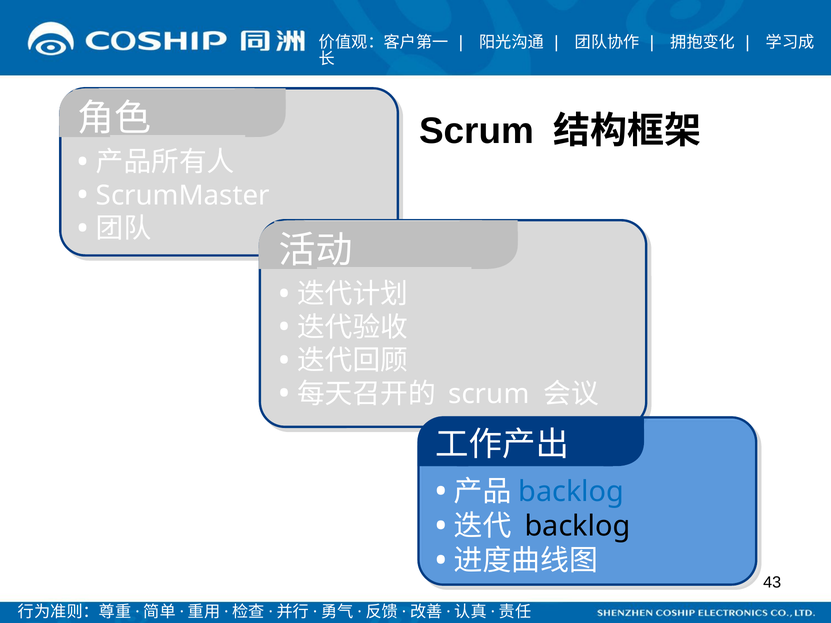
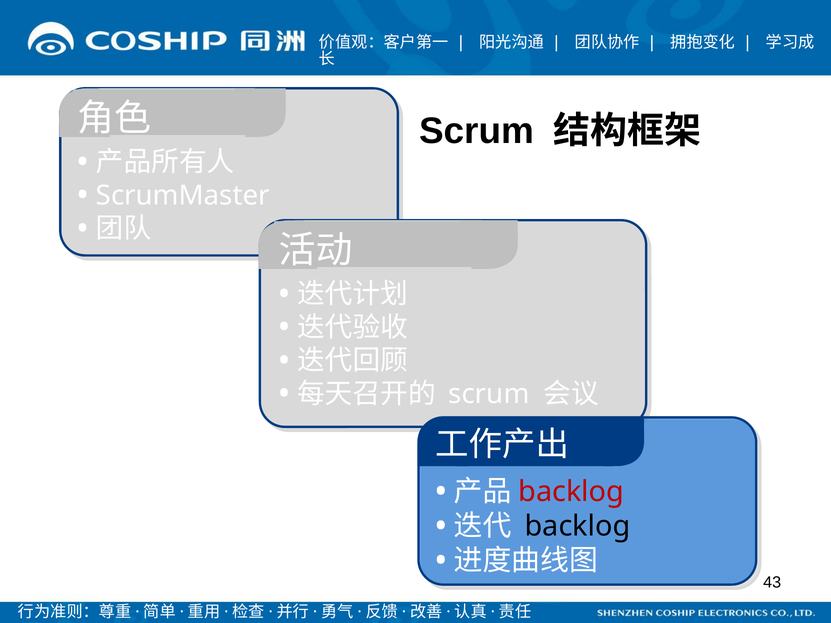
backlog at (571, 492) colour: blue -> red
